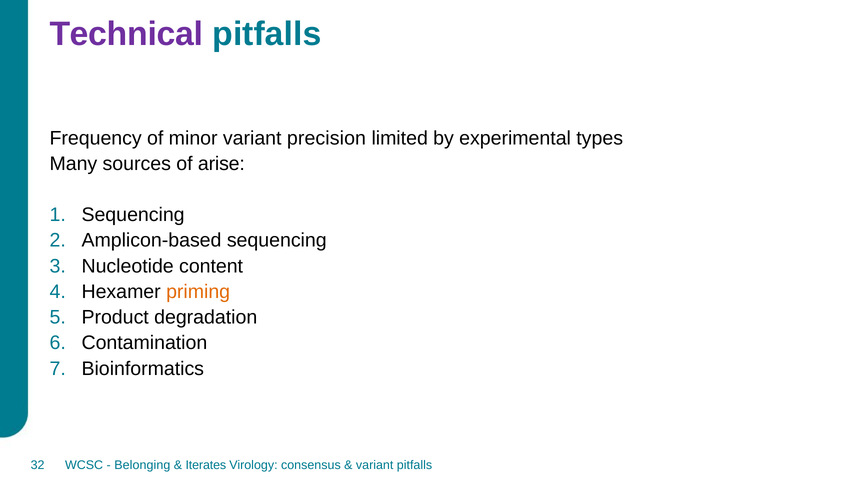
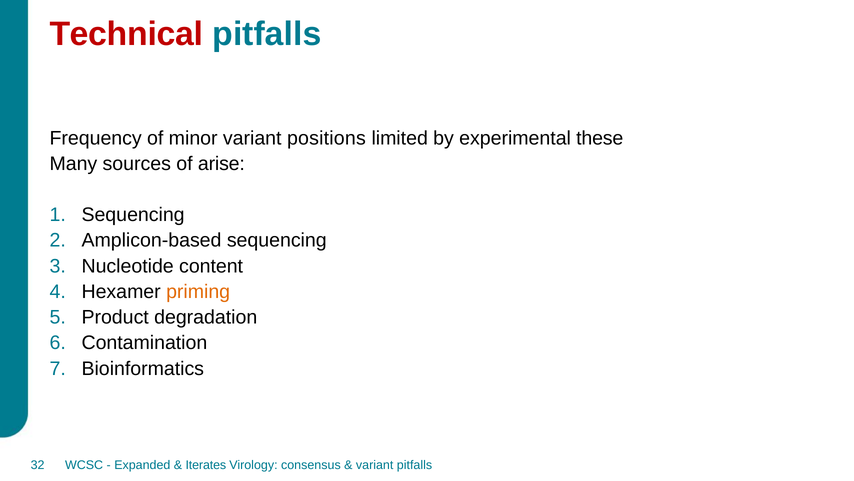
Technical colour: purple -> red
precision: precision -> positions
types: types -> these
Belonging: Belonging -> Expanded
